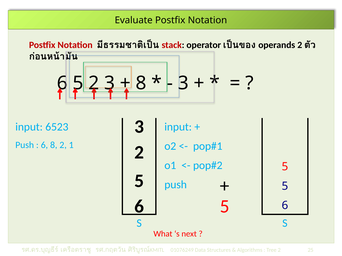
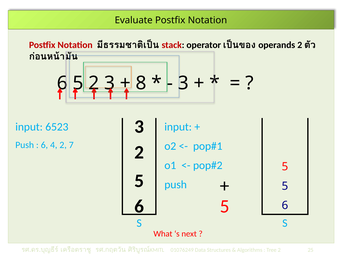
6 8: 8 -> 4
1: 1 -> 7
